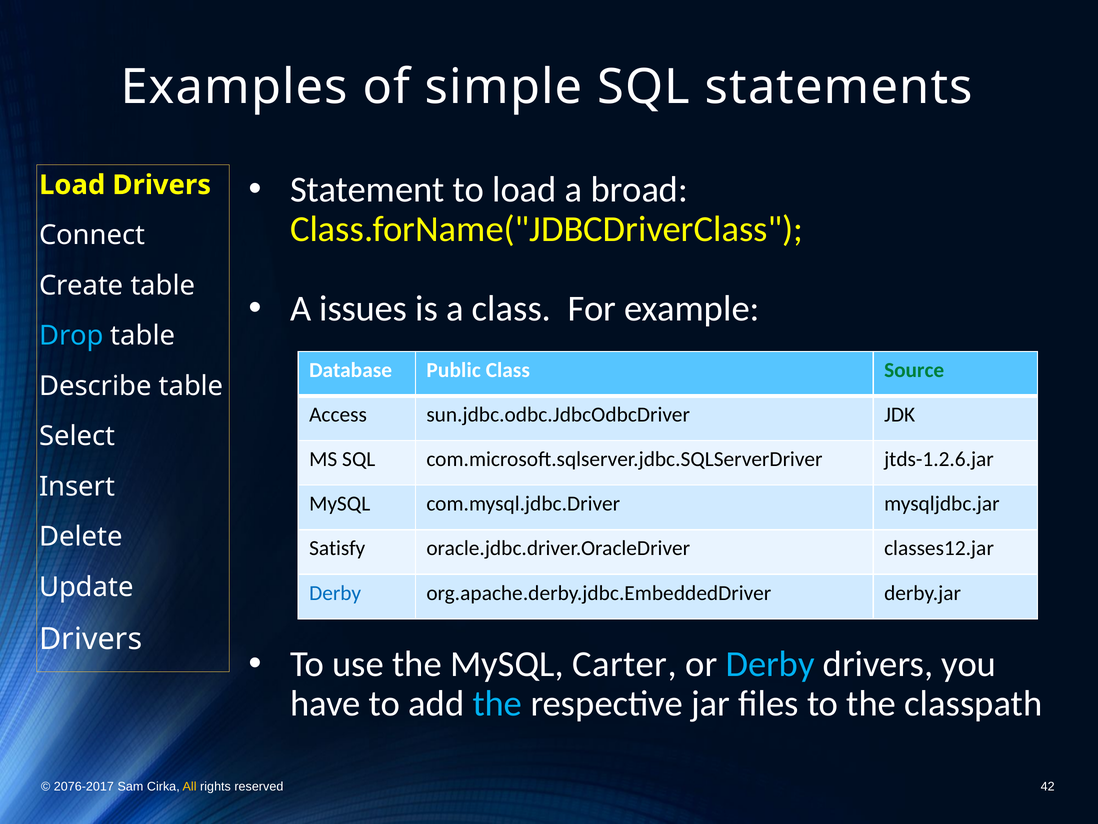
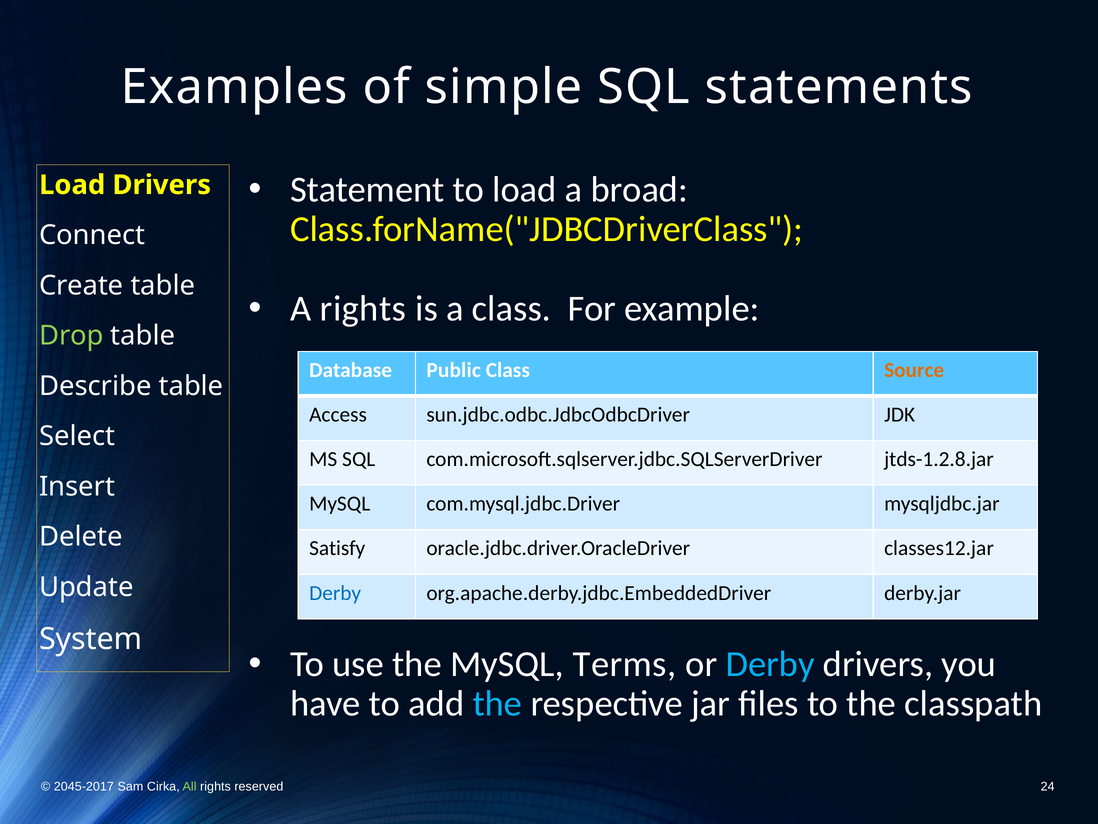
A issues: issues -> rights
Drop colour: light blue -> light green
Source colour: green -> orange
jtds-1.2.6.jar: jtds-1.2.6.jar -> jtds-1.2.8.jar
Drivers at (91, 639): Drivers -> System
Carter: Carter -> Terms
2076-2017: 2076-2017 -> 2045-2017
All colour: yellow -> light green
42: 42 -> 24
